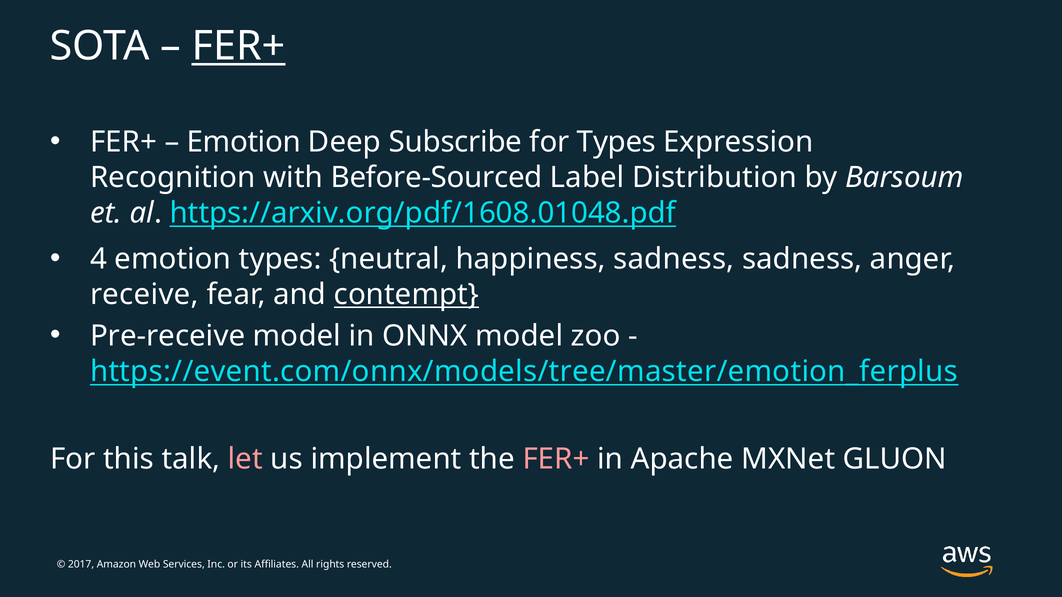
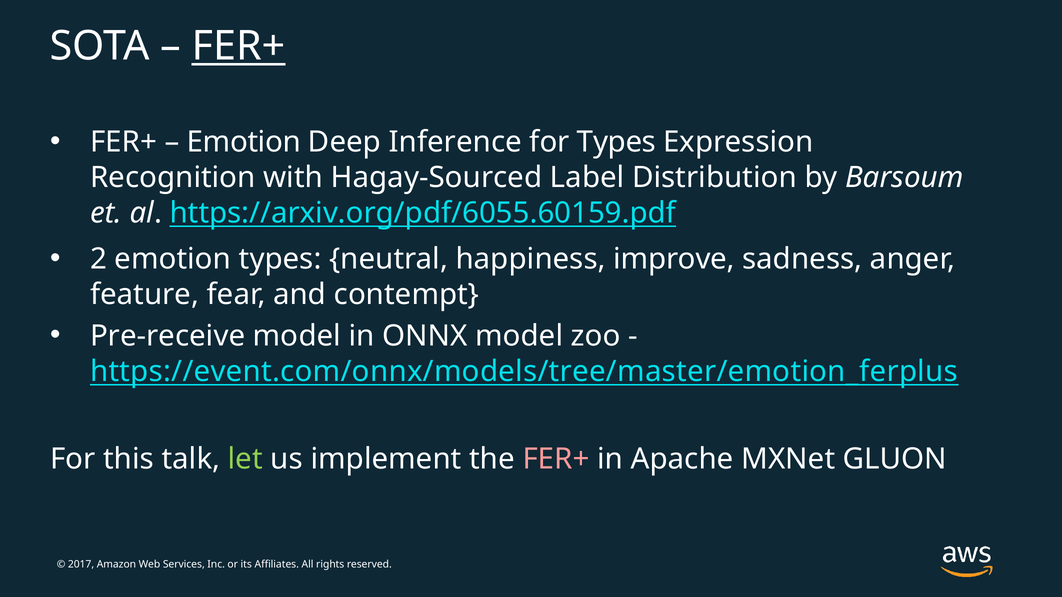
Subscribe: Subscribe -> Inference
Before-Sourced: Before-Sourced -> Hagay-Sourced
https://arxiv.org/pdf/1608.01048.pdf: https://arxiv.org/pdf/1608.01048.pdf -> https://arxiv.org/pdf/6055.60159.pdf
4: 4 -> 2
happiness sadness: sadness -> improve
receive: receive -> feature
contempt underline: present -> none
let colour: pink -> light green
